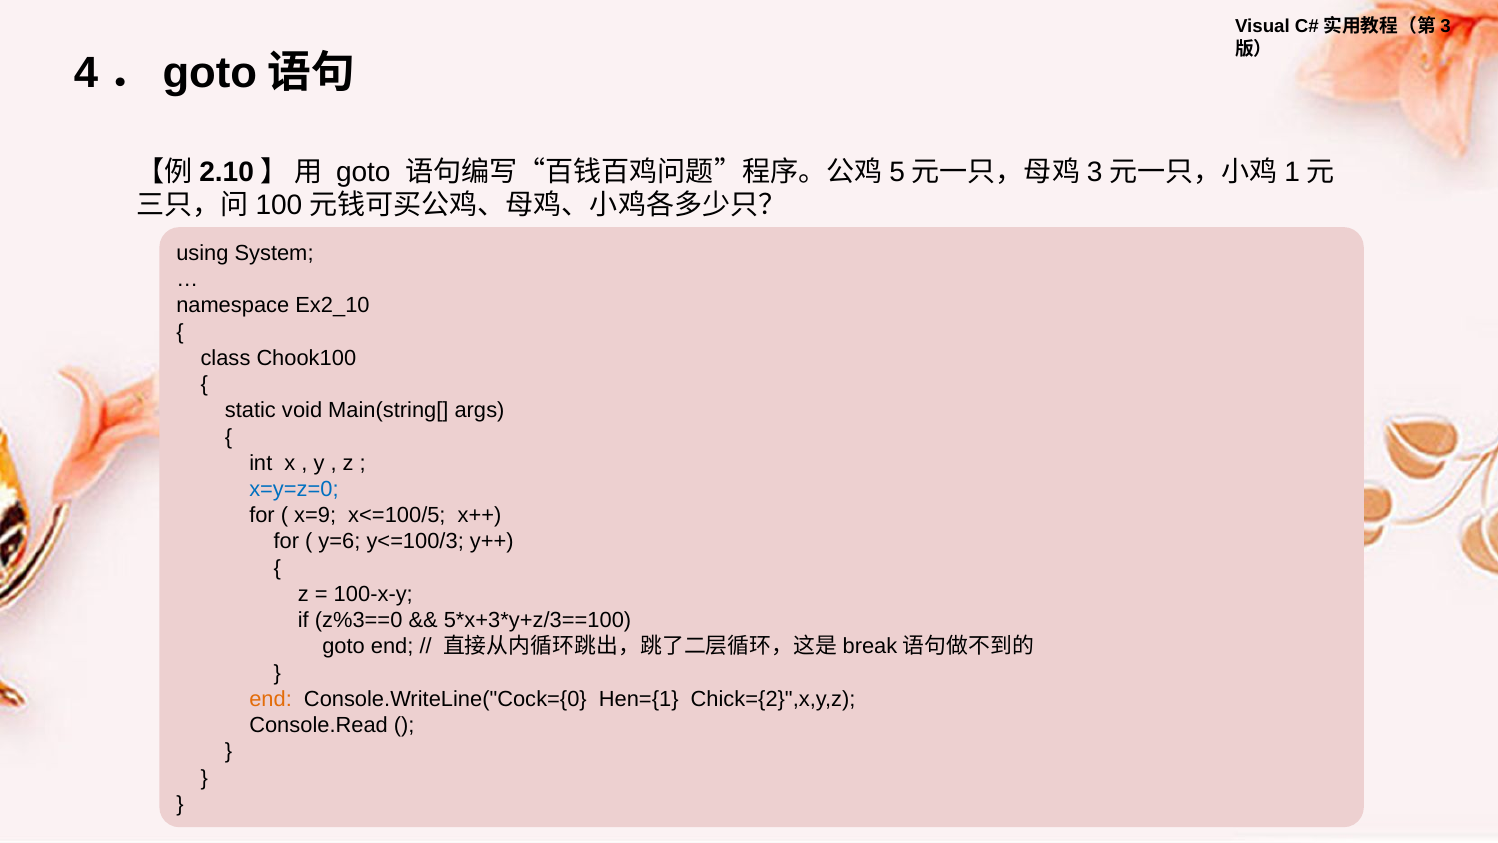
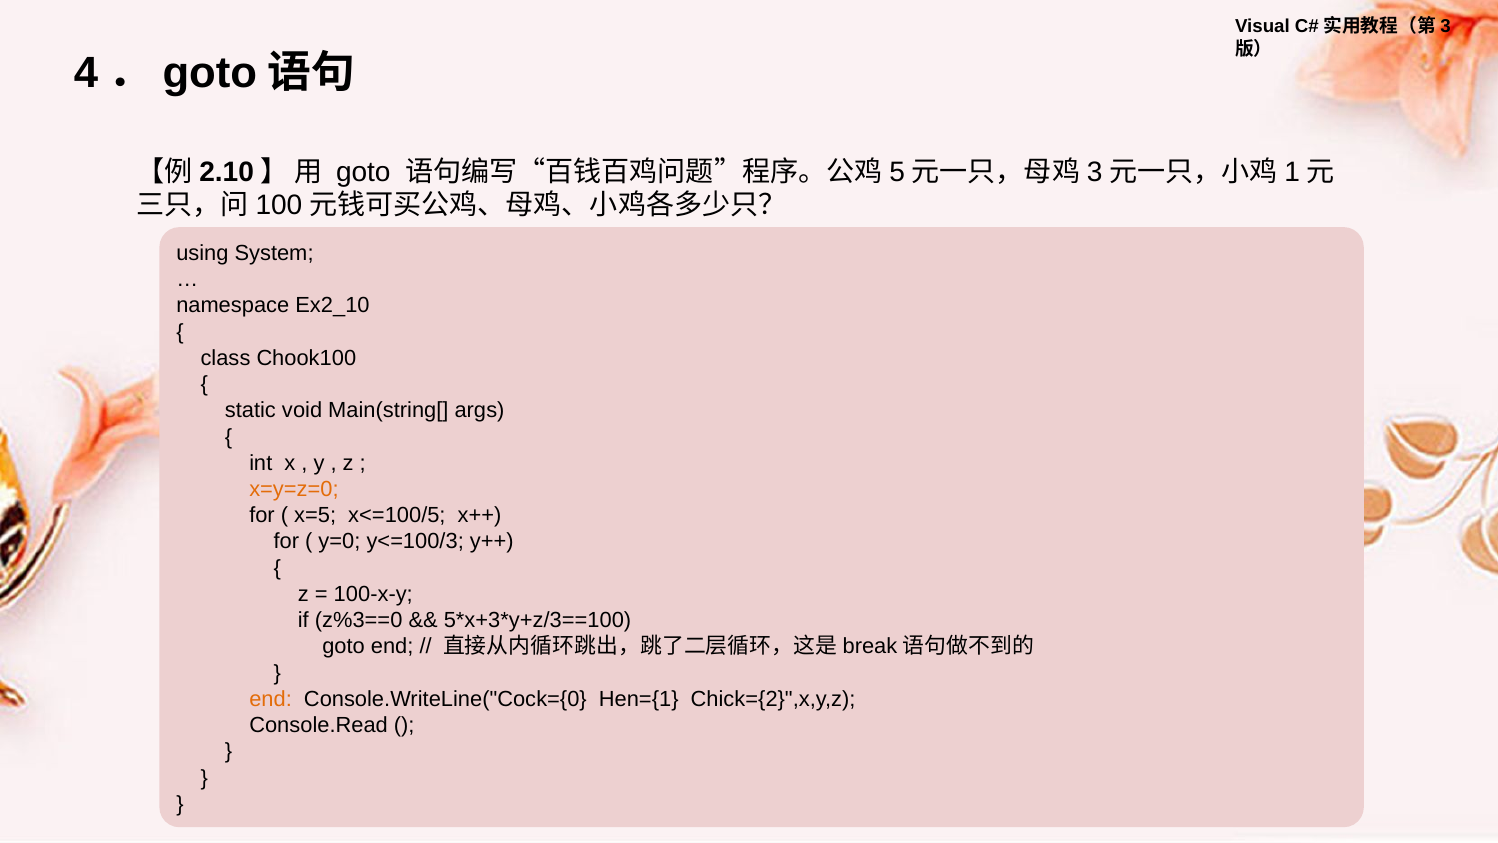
x=y=z=0 colour: blue -> orange
x=9: x=9 -> x=5
y=6: y=6 -> y=0
